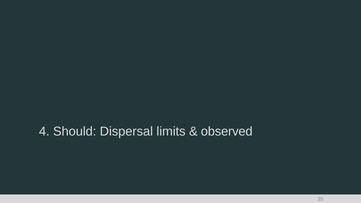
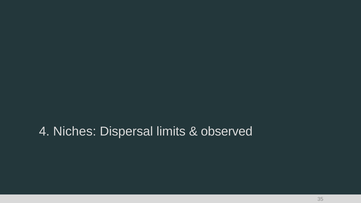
Should: Should -> Niches
